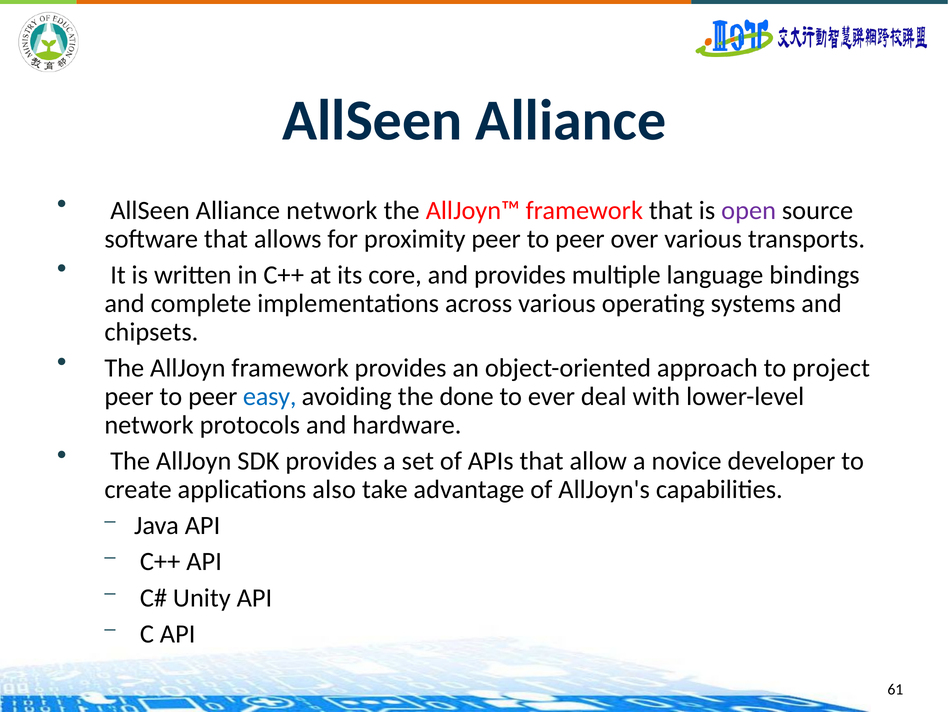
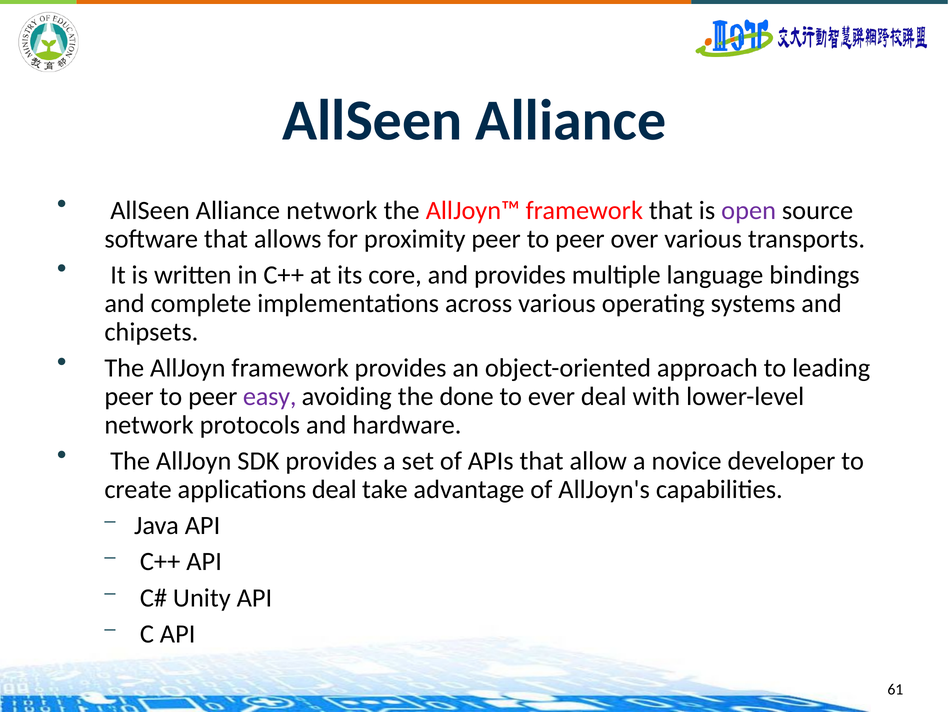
project: project -> leading
easy colour: blue -> purple
applications also: also -> deal
